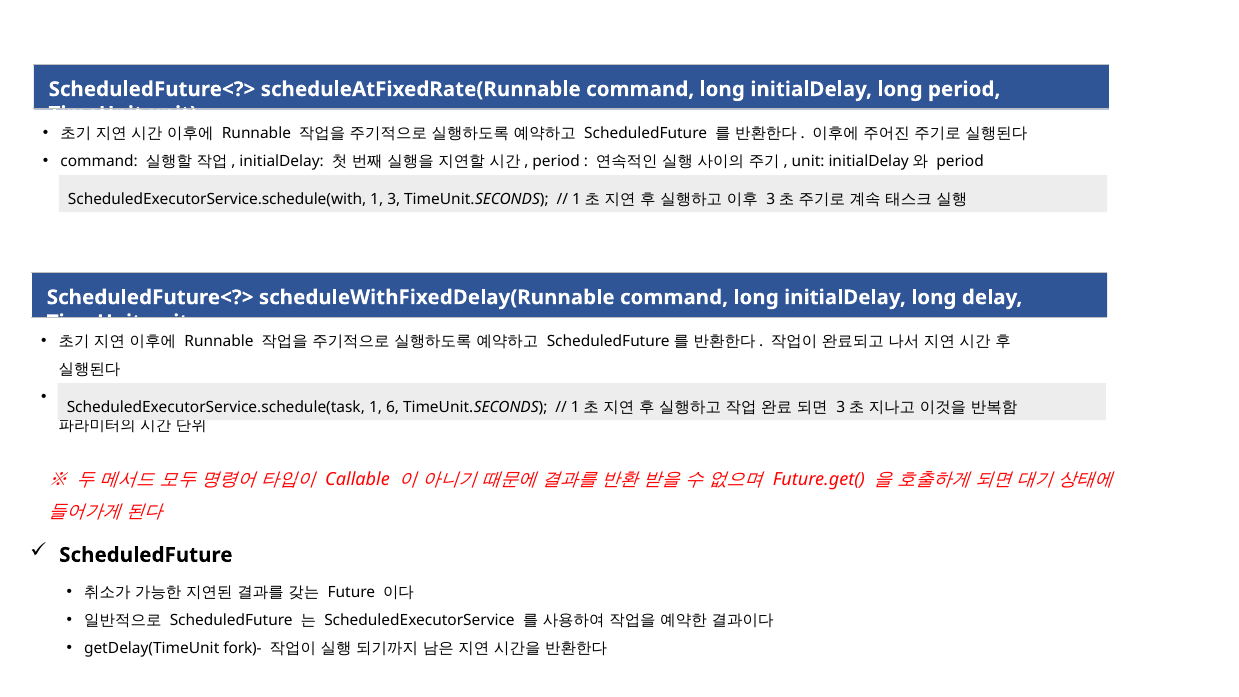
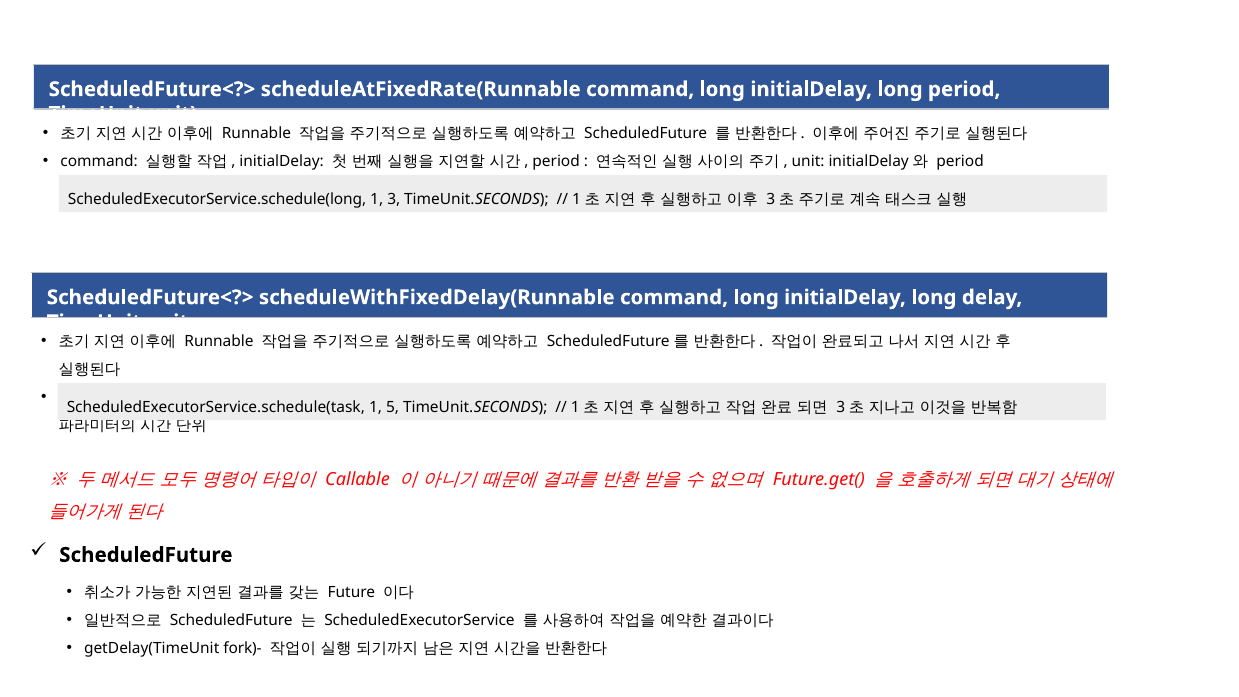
ScheduledExecutorService.schedule(with: ScheduledExecutorService.schedule(with -> ScheduledExecutorService.schedule(long
6: 6 -> 5
